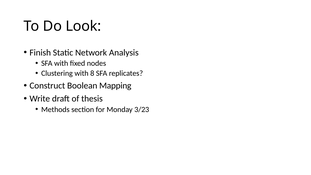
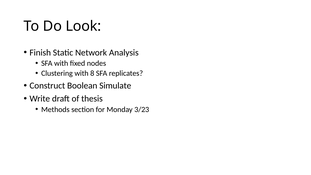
Mapping: Mapping -> Simulate
